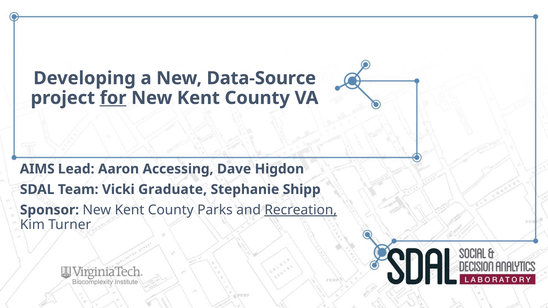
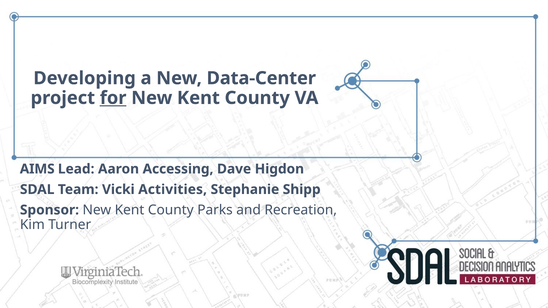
Data-Source: Data-Source -> Data-Center
Graduate: Graduate -> Activities
Recreation underline: present -> none
